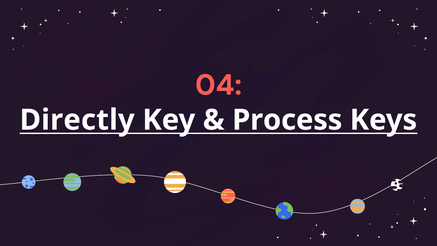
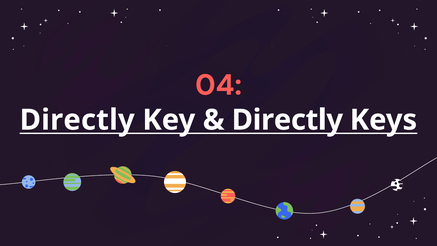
Process at (287, 120): Process -> Directly
